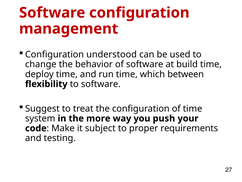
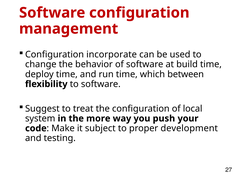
understood: understood -> incorporate
of time: time -> local
requirements: requirements -> development
